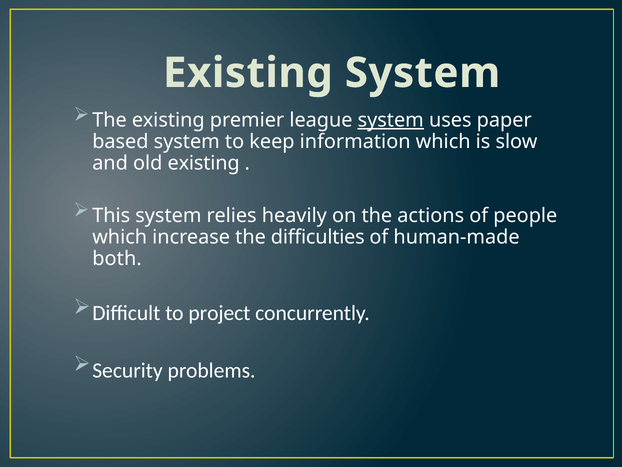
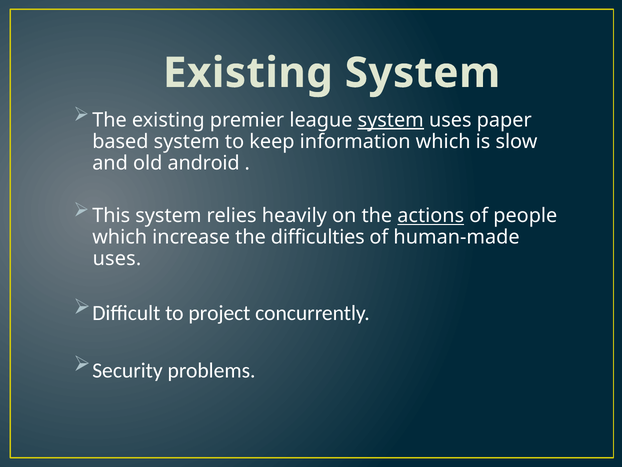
old existing: existing -> android
actions underline: none -> present
both at (117, 259): both -> uses
